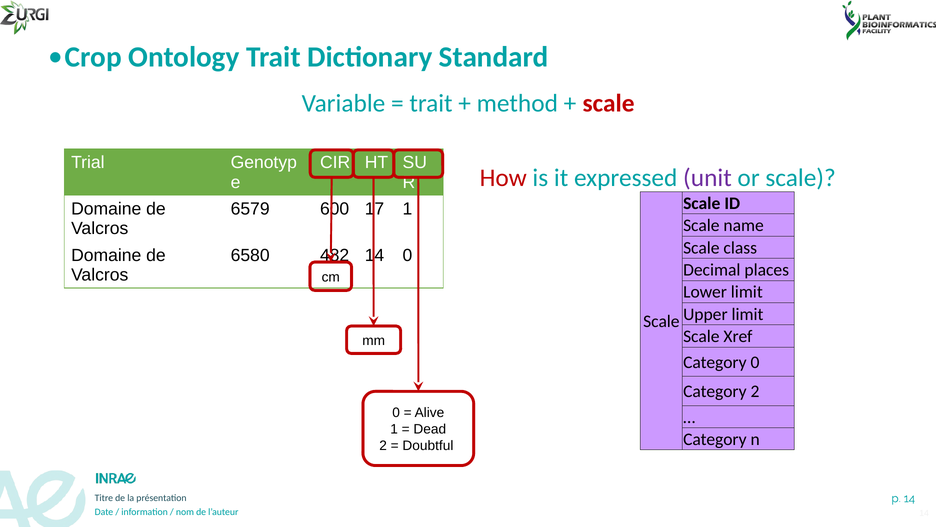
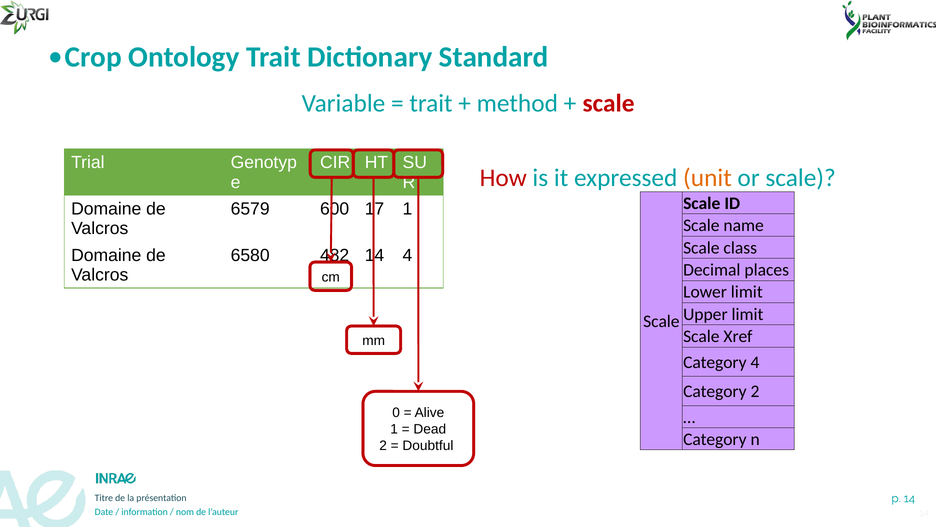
unit colour: purple -> orange
14 0: 0 -> 4
Category 0: 0 -> 4
